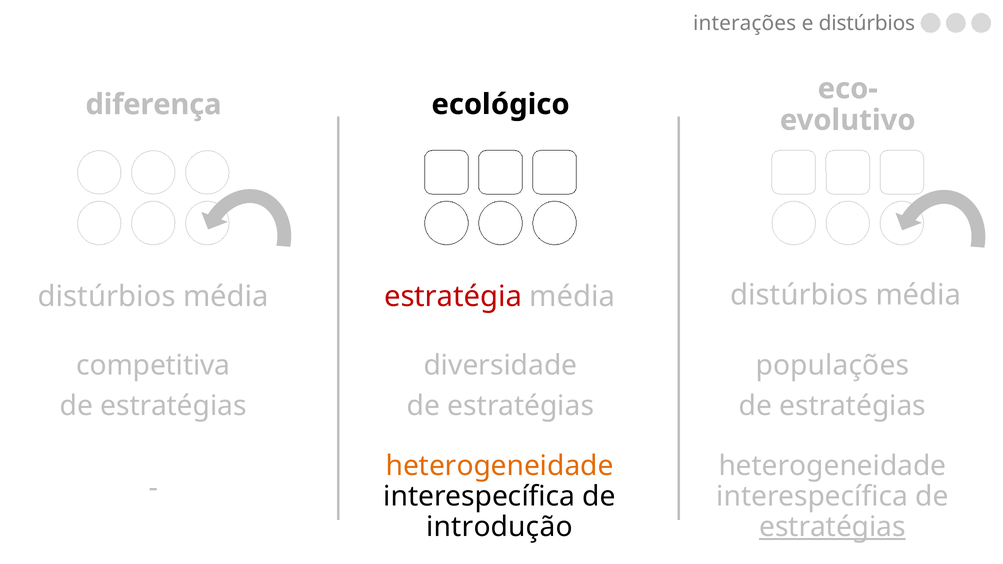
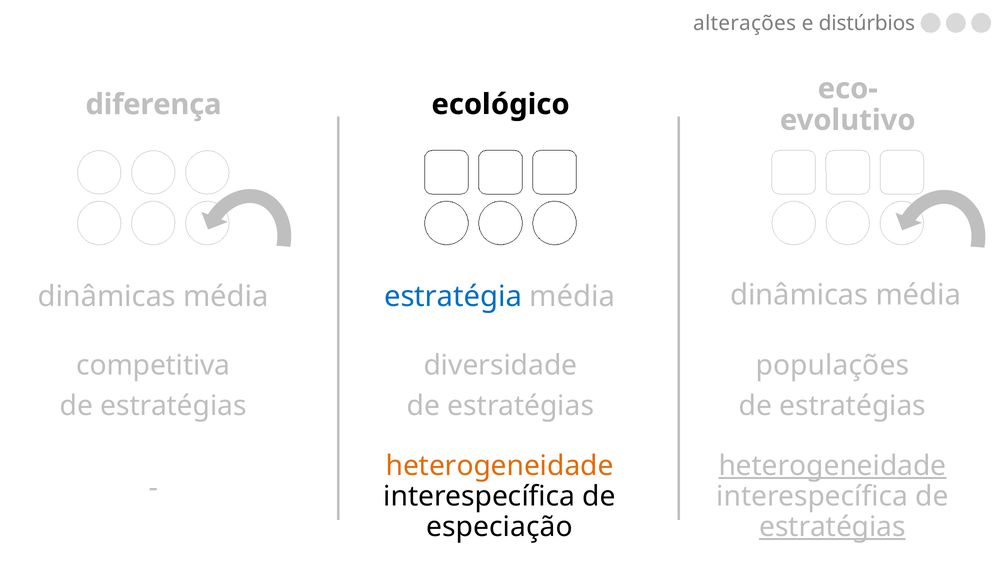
interações: interações -> alterações
distúrbios at (107, 297): distúrbios -> dinâmicas
estratégia colour: red -> blue
média distúrbios: distúrbios -> dinâmicas
heterogeneidade at (832, 466) underline: none -> present
introdução: introdução -> especiação
